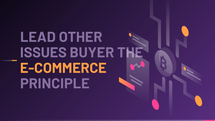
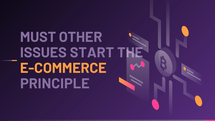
LEAD: LEAD -> MUST
BUYER: BUYER -> START
